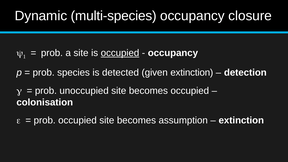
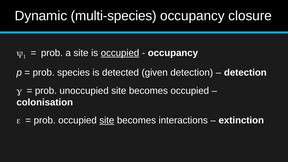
given extinction: extinction -> detection
site at (107, 120) underline: none -> present
assumption: assumption -> interactions
